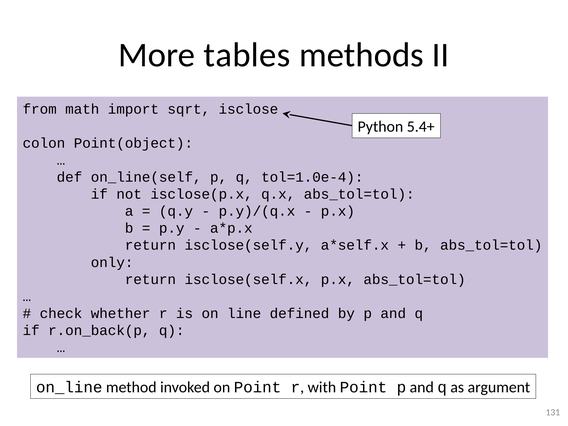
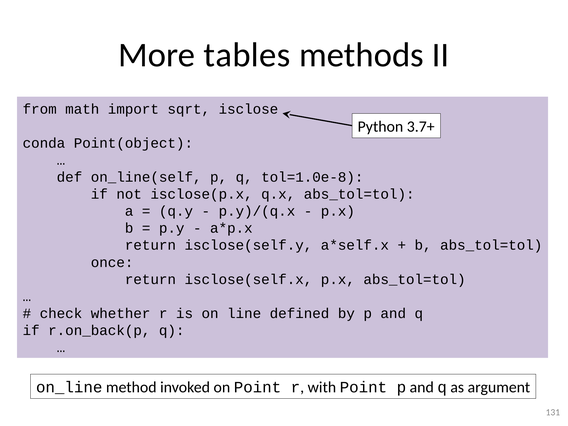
5.4+: 5.4+ -> 3.7+
colon: colon -> conda
tol=1.0e-4: tol=1.0e-4 -> tol=1.0e-8
only: only -> once
